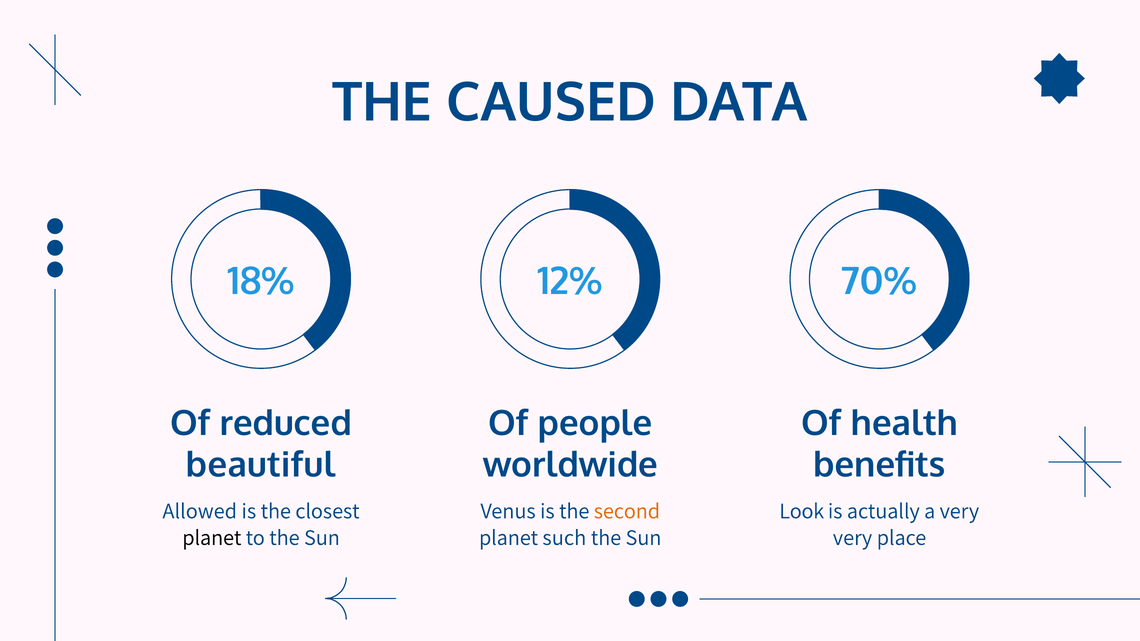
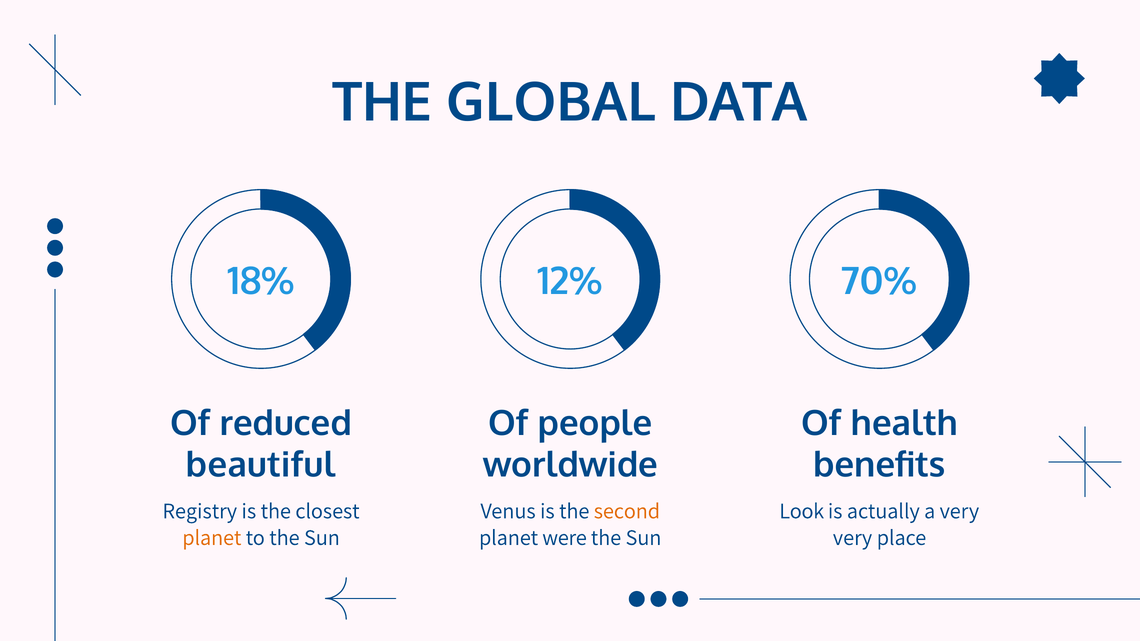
CAUSED: CAUSED -> GLOBAL
Allowed: Allowed -> Registry
planet at (212, 538) colour: black -> orange
such: such -> were
